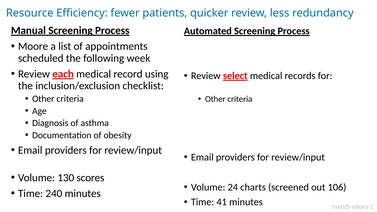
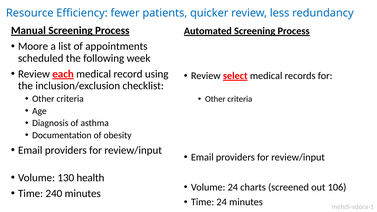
scores: scores -> health
Time 41: 41 -> 24
